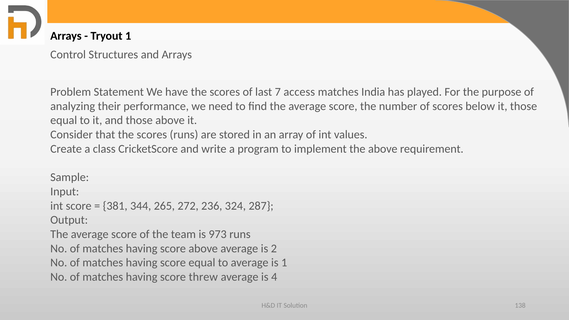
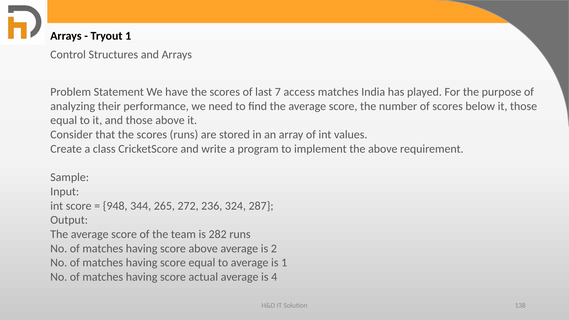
381: 381 -> 948
973: 973 -> 282
threw: threw -> actual
